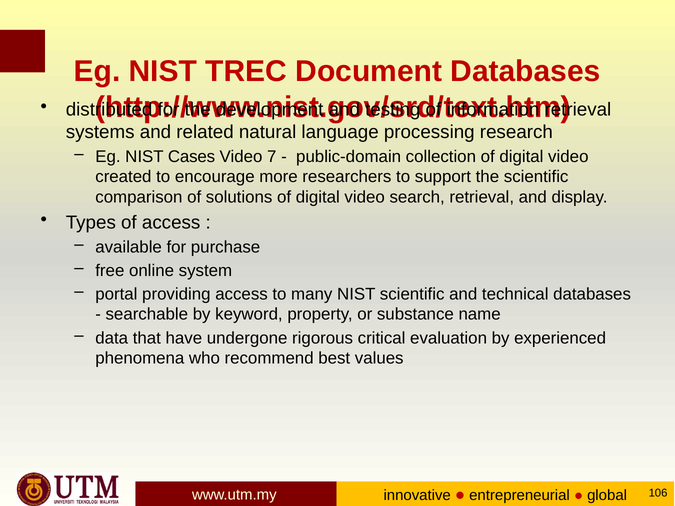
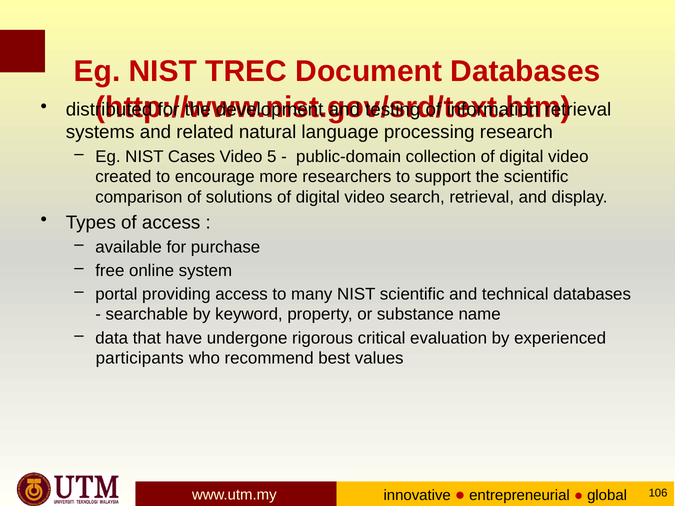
7: 7 -> 5
phenomena: phenomena -> participants
